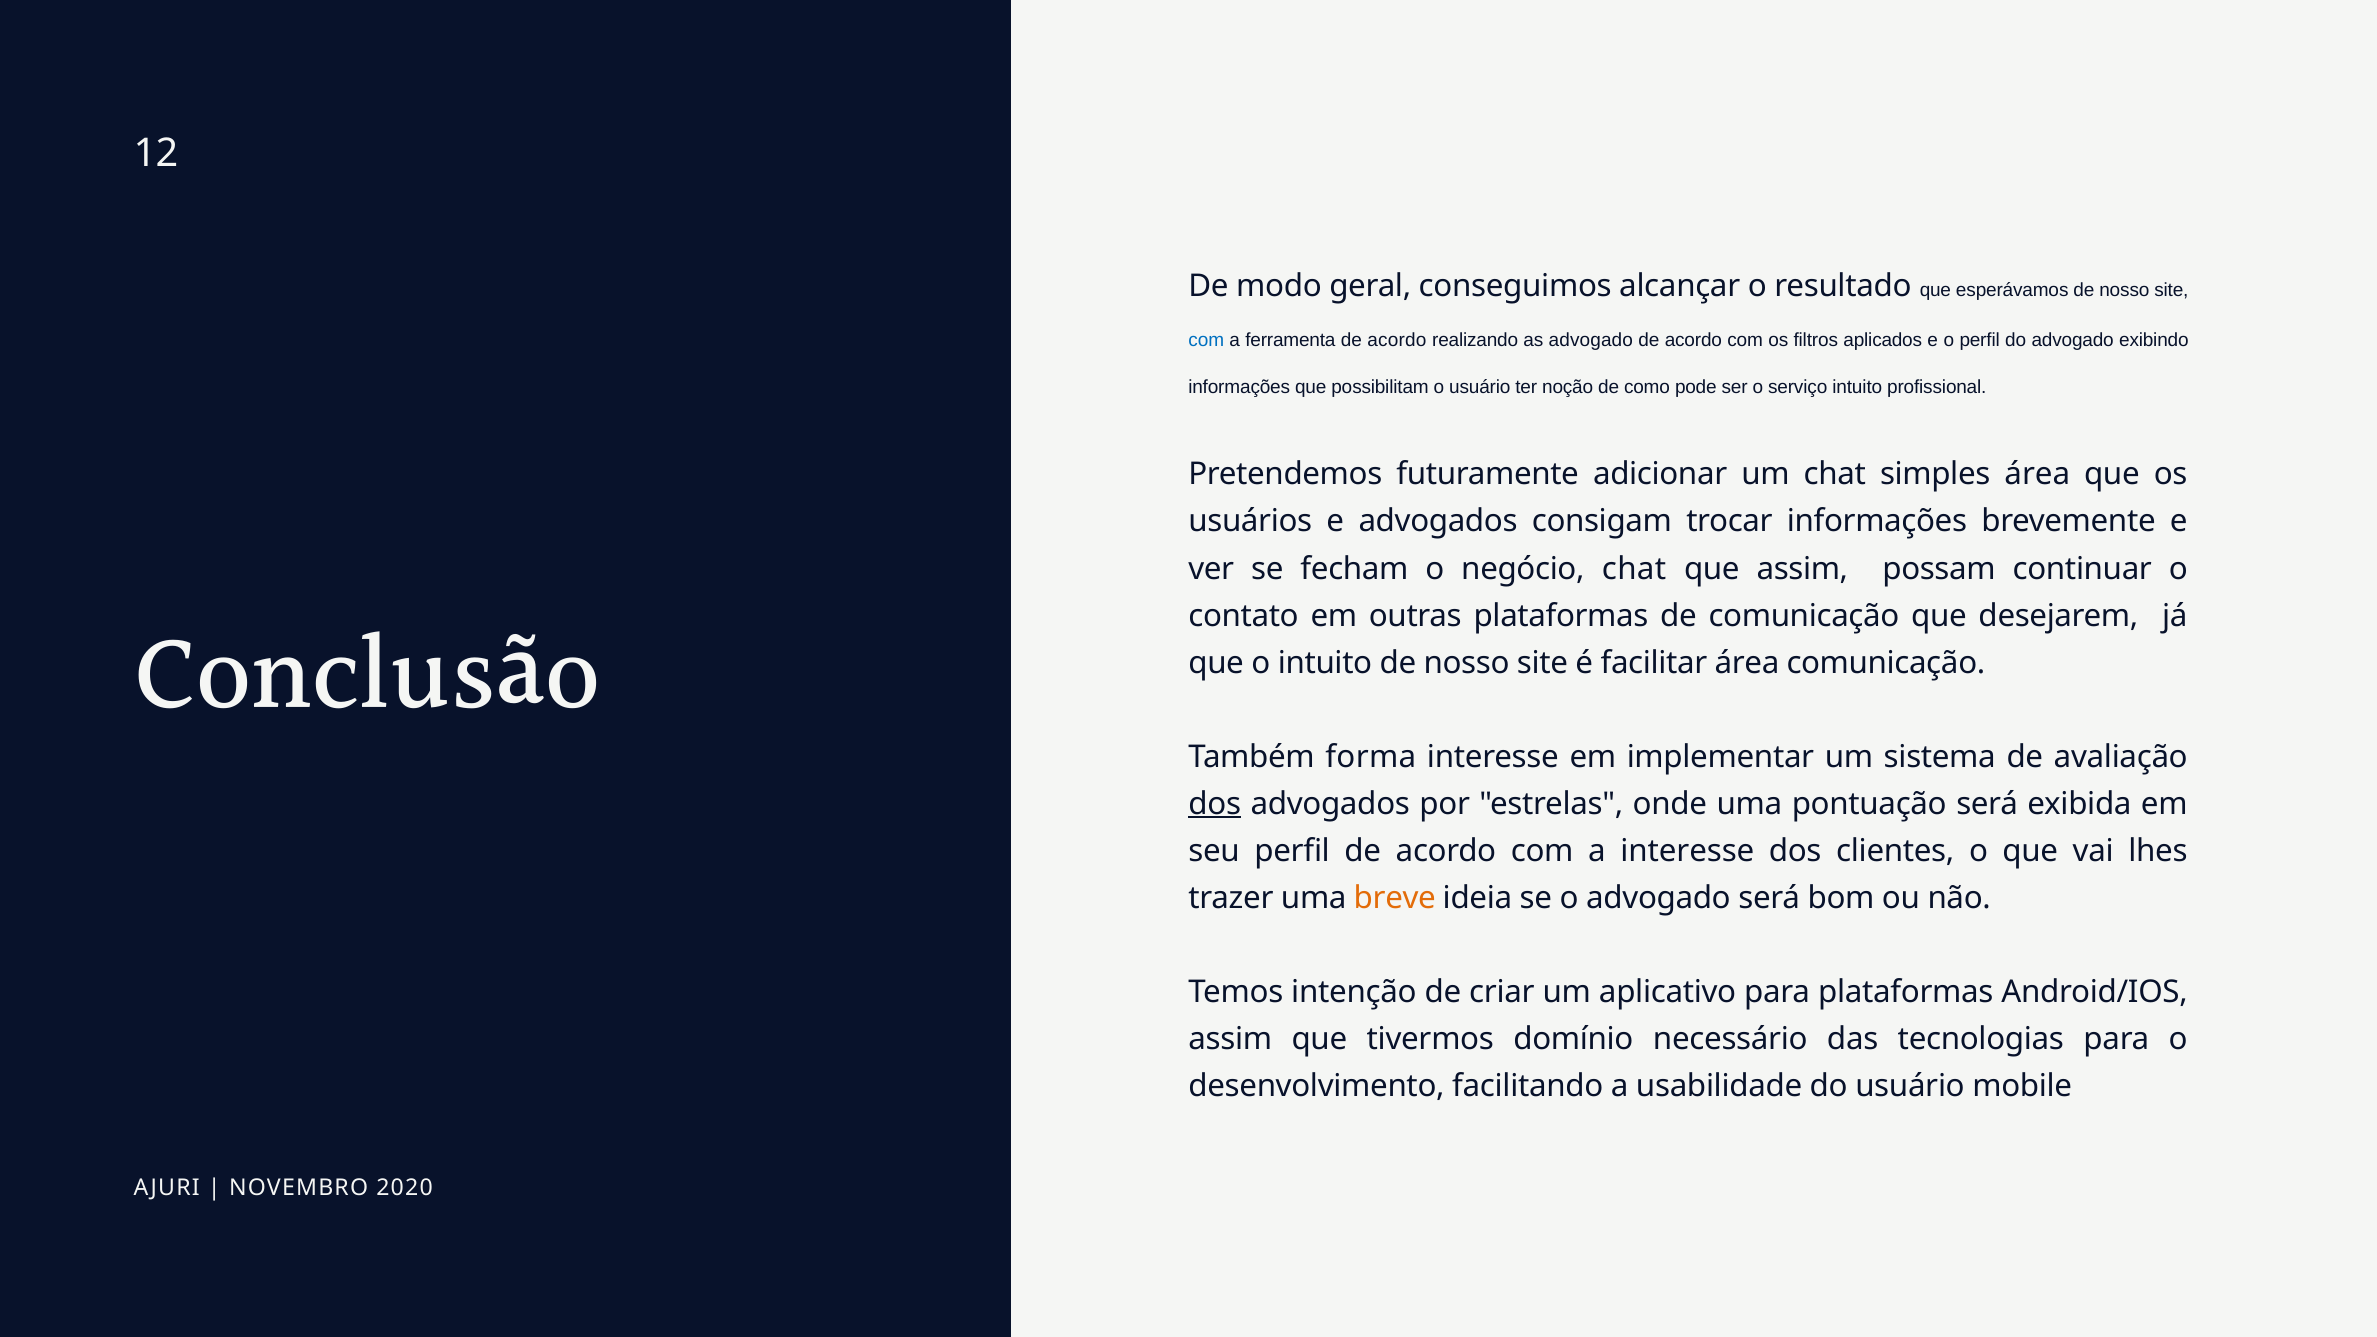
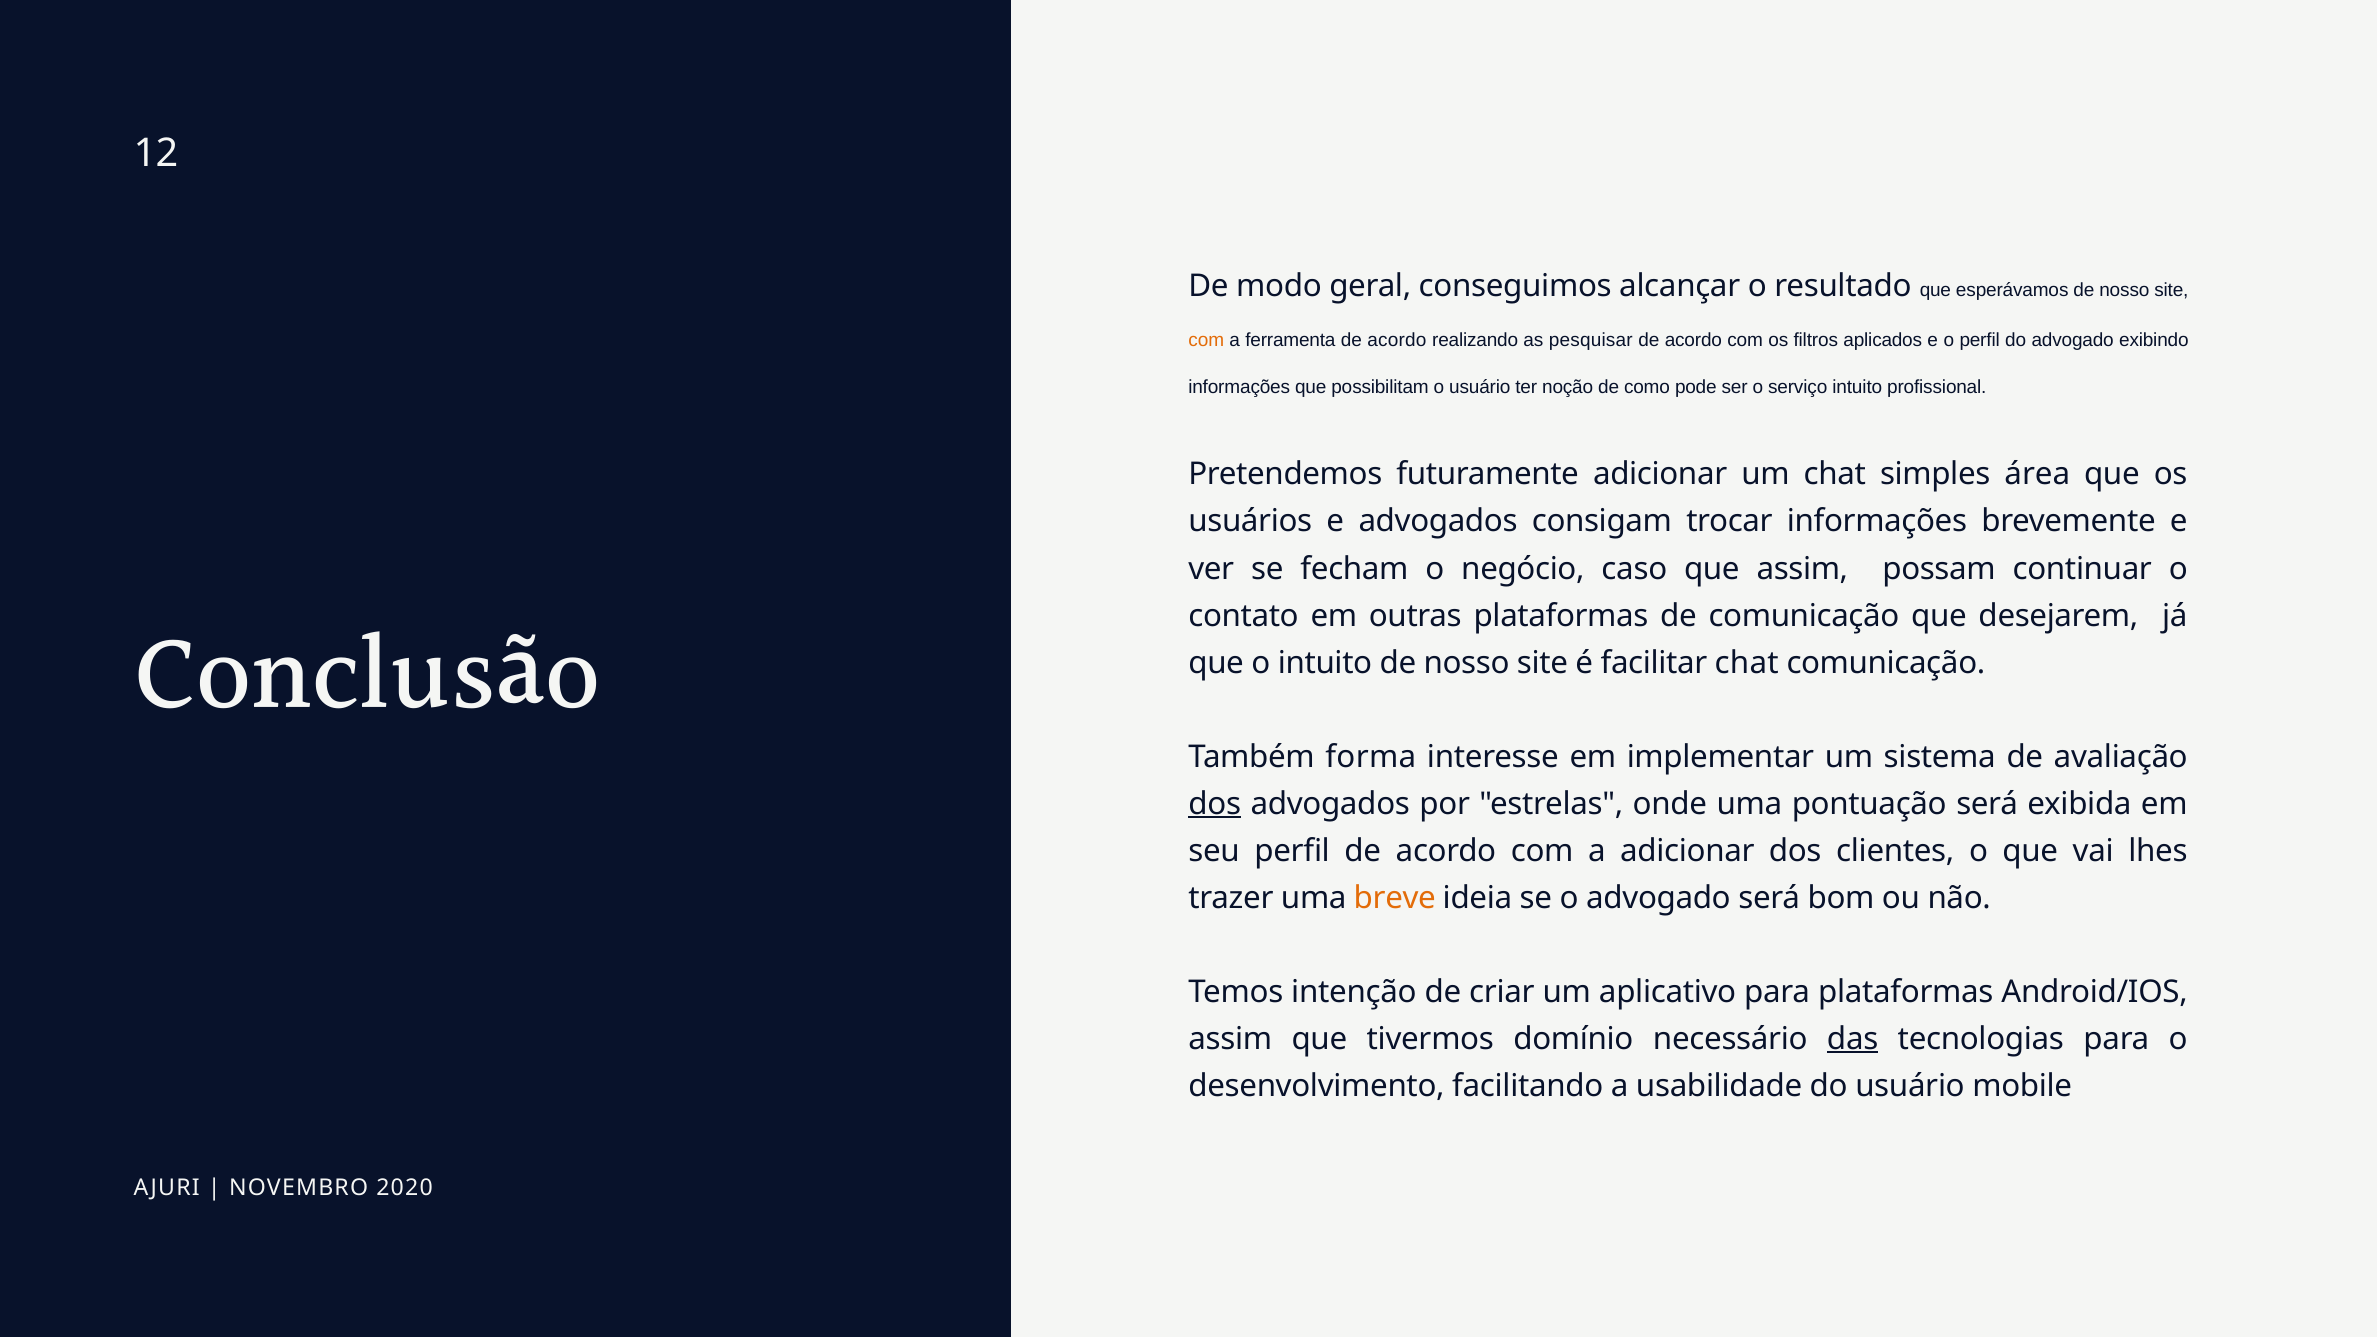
com at (1206, 340) colour: blue -> orange
as advogado: advogado -> pesquisar
negócio chat: chat -> caso
facilitar área: área -> chat
a interesse: interesse -> adicionar
das underline: none -> present
